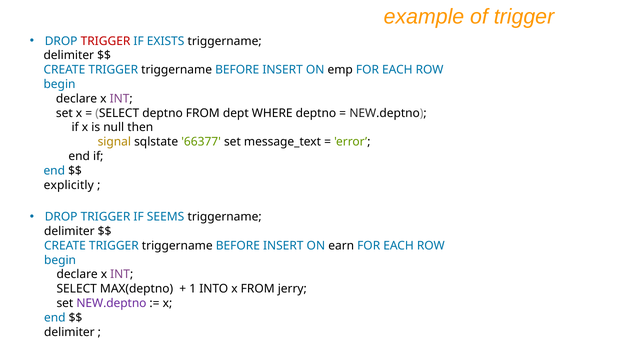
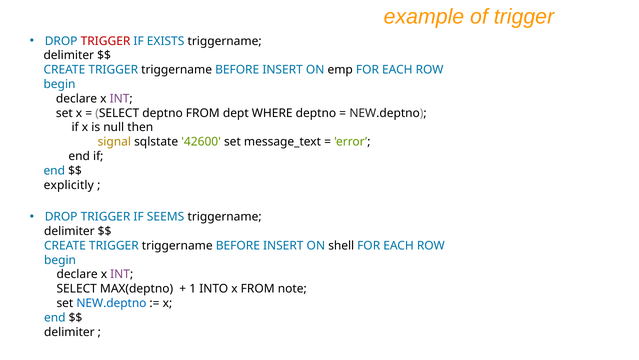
66377: 66377 -> 42600
earn: earn -> shell
jerry: jerry -> note
NEW.deptno at (111, 303) colour: purple -> blue
